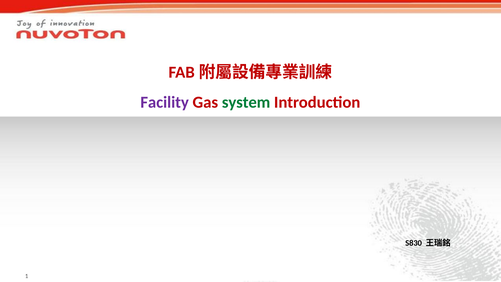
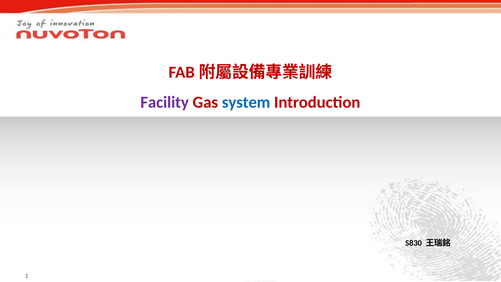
system colour: green -> blue
